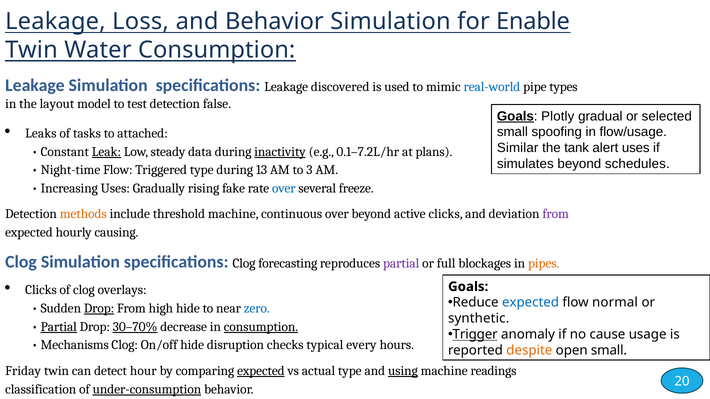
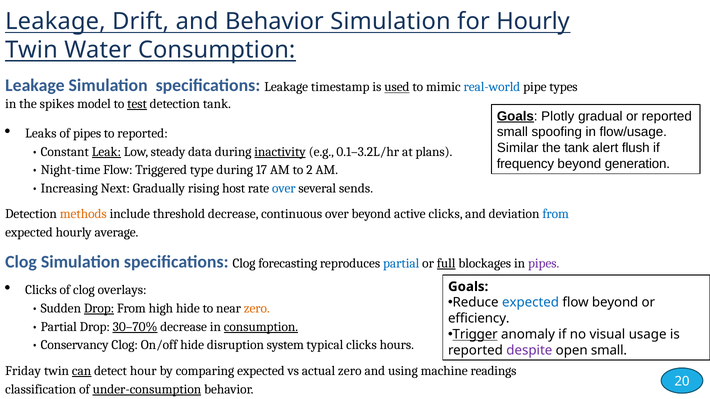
Loss: Loss -> Drift
for Enable: Enable -> Hourly
discovered: discovered -> timestamp
used underline: none -> present
layout: layout -> spikes
test underline: none -> present
detection false: false -> tank
or selected: selected -> reported
of tasks: tasks -> pipes
to attached: attached -> reported
alert uses: uses -> flush
0.1–7.2L/hr: 0.1–7.2L/hr -> 0.1–3.2L/hr
simulates: simulates -> frequency
schedules: schedules -> generation
13: 13 -> 17
3: 3 -> 2
Increasing Uses: Uses -> Next
fake: fake -> host
freeze: freeze -> sends
threshold machine: machine -> decrease
from at (556, 214) colour: purple -> blue
causing: causing -> average
partial at (401, 264) colour: purple -> blue
full underline: none -> present
pipes at (544, 264) colour: orange -> purple
flow normal: normal -> beyond
zero at (257, 309) colour: blue -> orange
synthetic: synthetic -> efficiency
Partial at (59, 327) underline: present -> none
cause: cause -> visual
Mechanisms: Mechanisms -> Conservancy
checks: checks -> system
typical every: every -> clicks
despite colour: orange -> purple
can underline: none -> present
expected at (261, 371) underline: present -> none
actual type: type -> zero
using underline: present -> none
